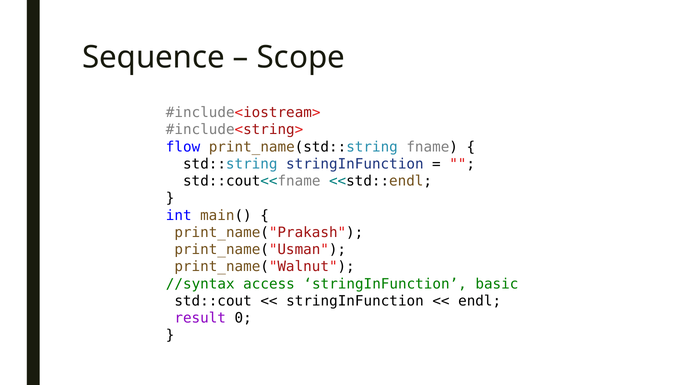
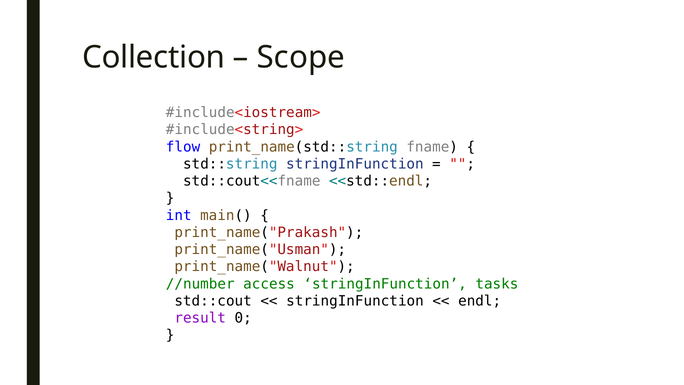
Sequence: Sequence -> Collection
//syntax: //syntax -> //number
basic: basic -> tasks
